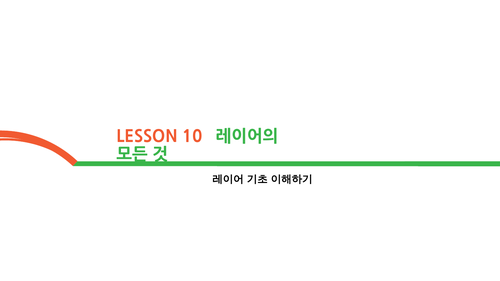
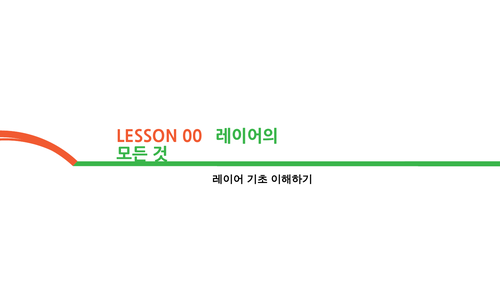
10: 10 -> 00
